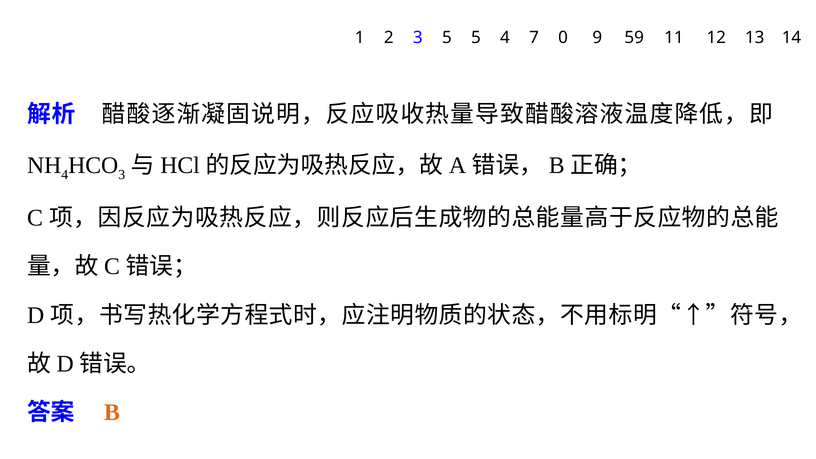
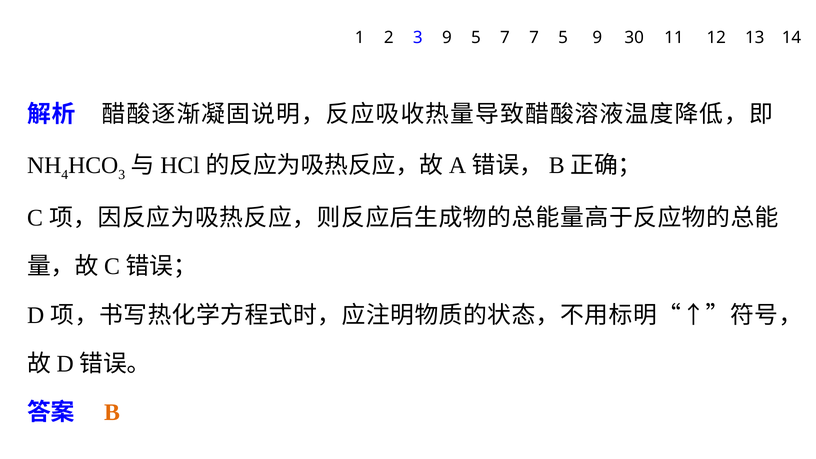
3 5: 5 -> 9
5 4: 4 -> 7
7 0: 0 -> 5
59: 59 -> 30
